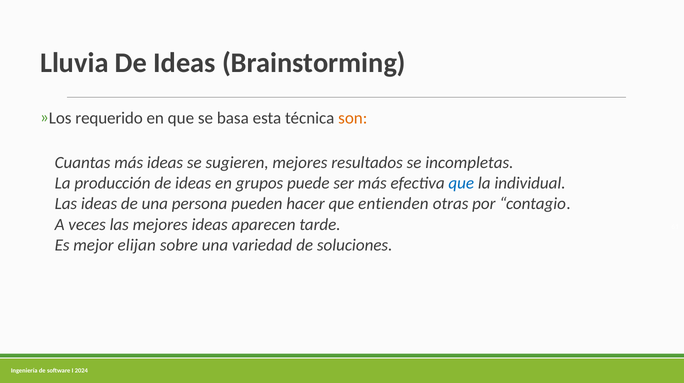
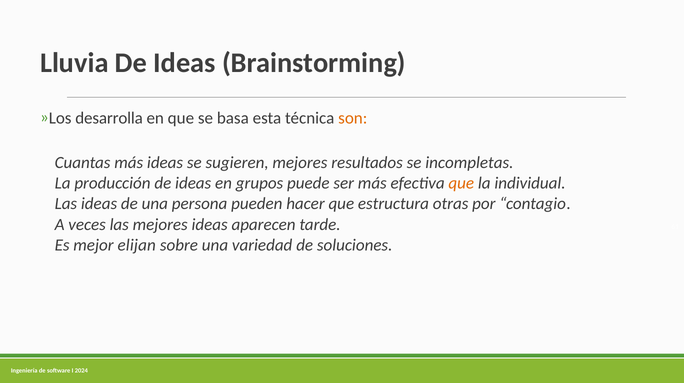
requerido: requerido -> desarrolla
que at (461, 183) colour: blue -> orange
entienden: entienden -> estructura
